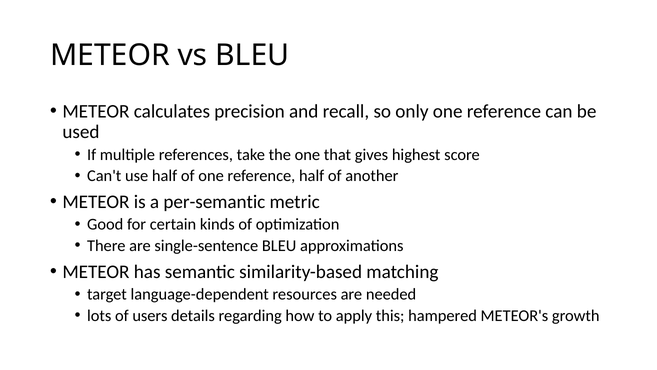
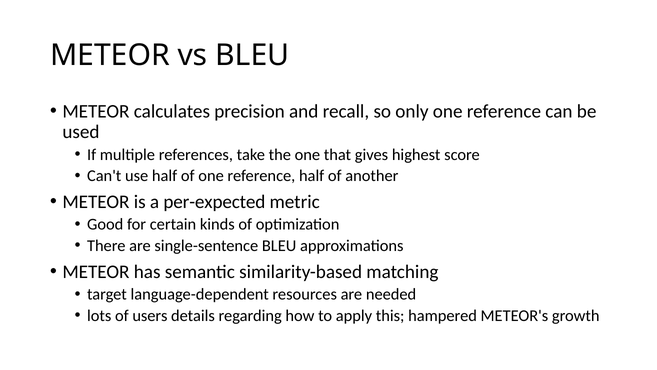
per-semantic: per-semantic -> per-expected
